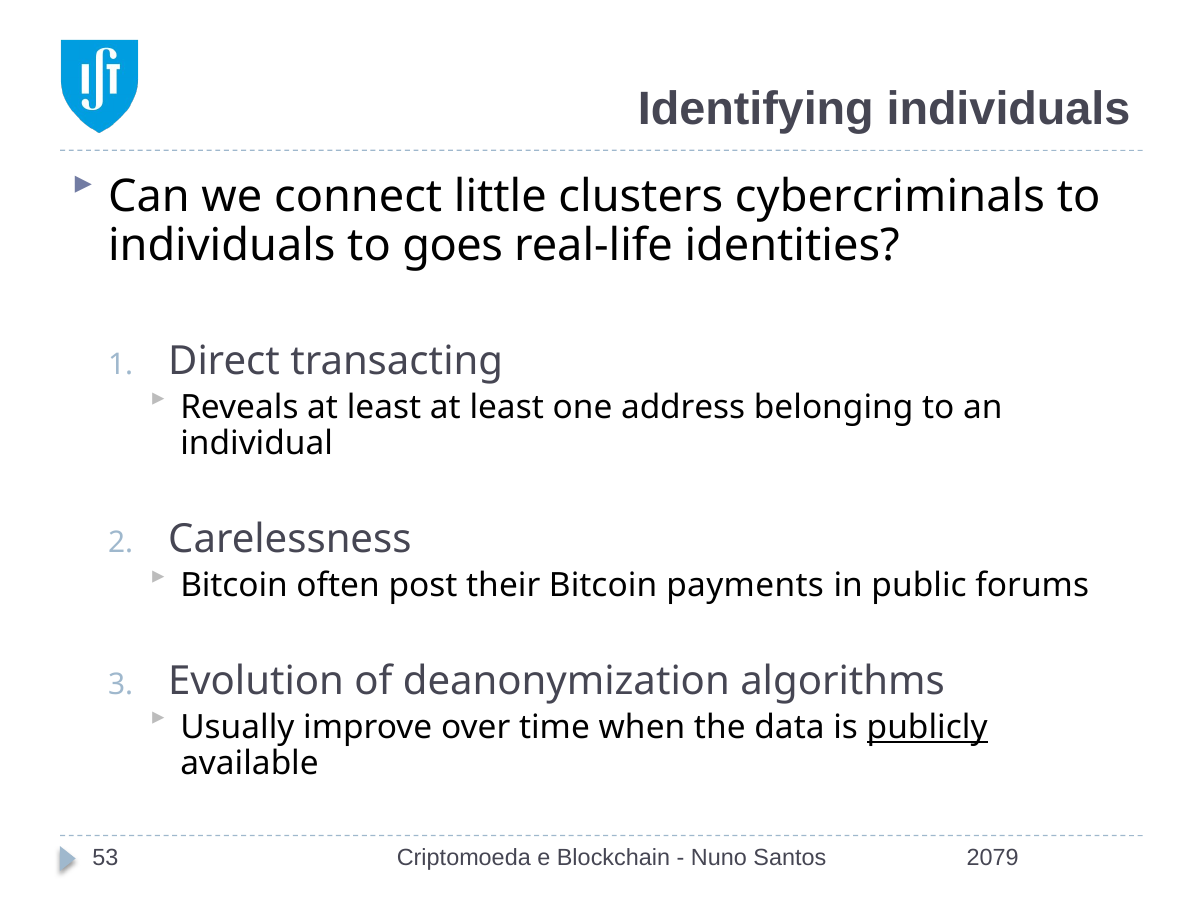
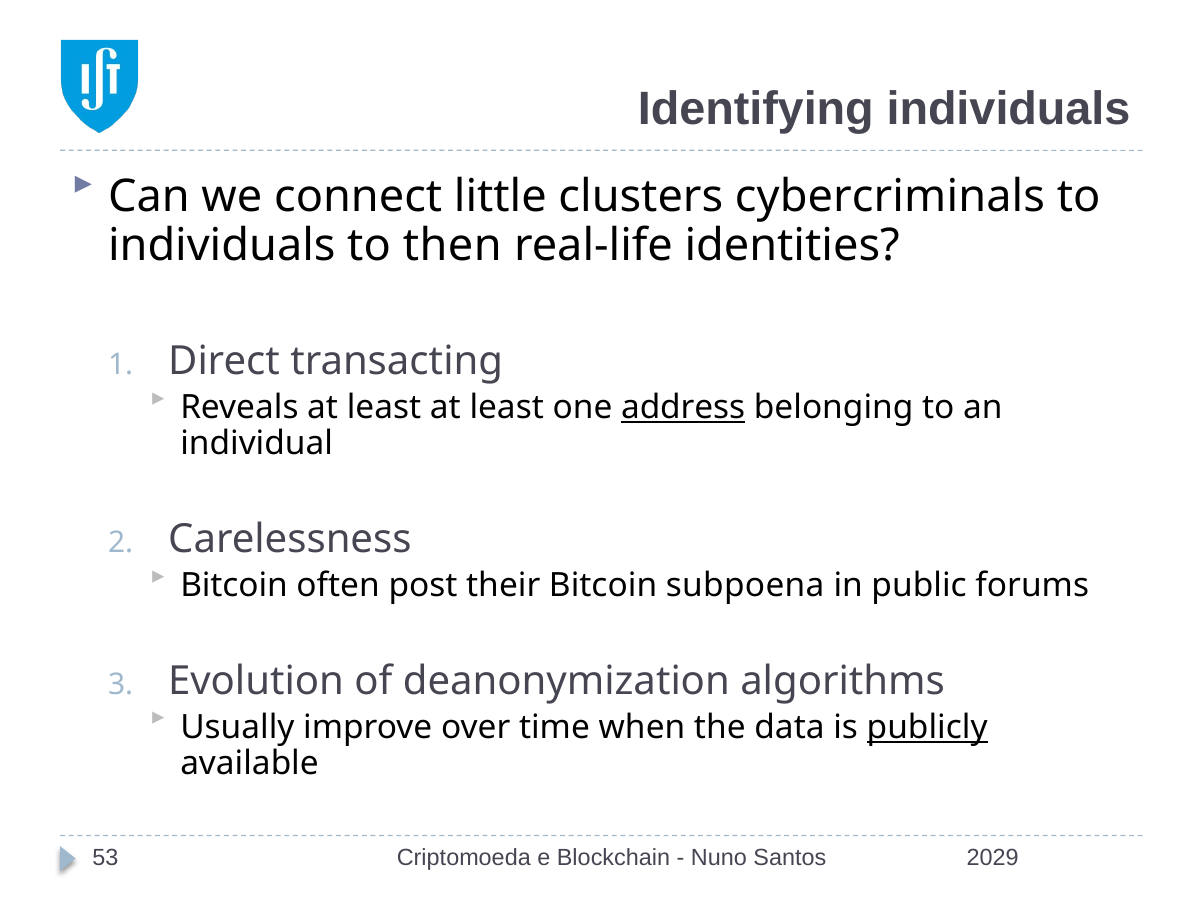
goes: goes -> then
address underline: none -> present
payments: payments -> subpoena
2079: 2079 -> 2029
